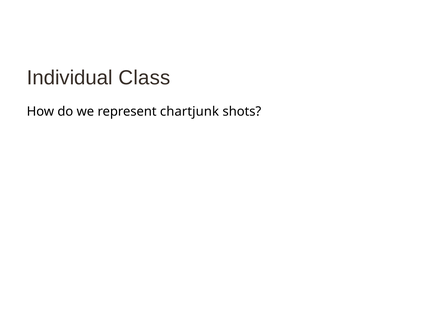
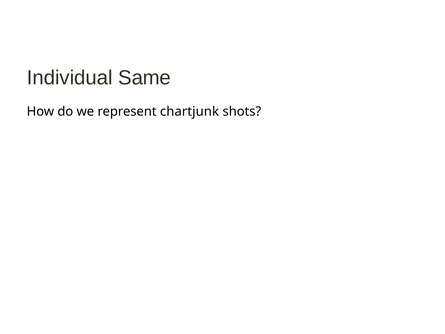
Class: Class -> Same
